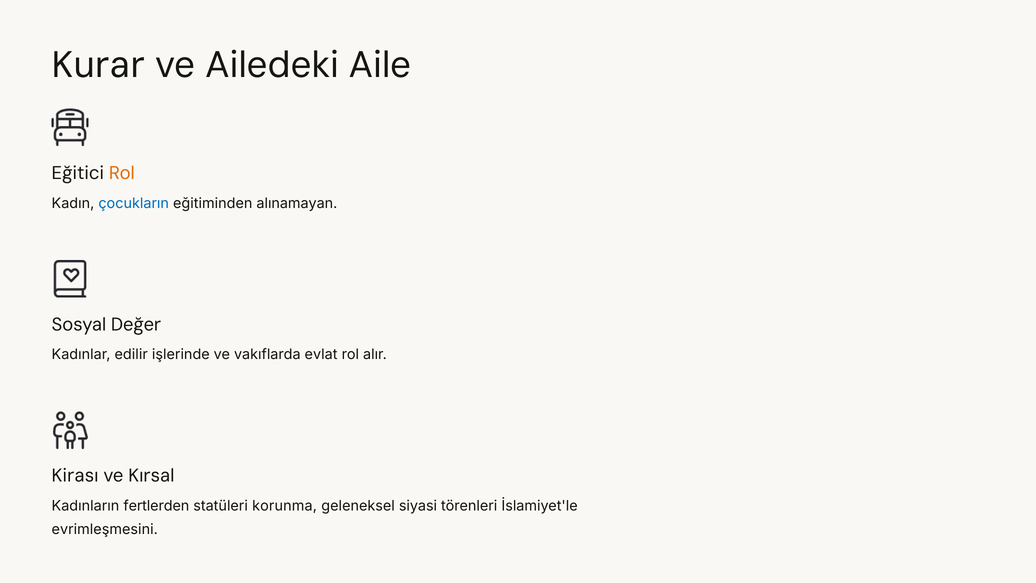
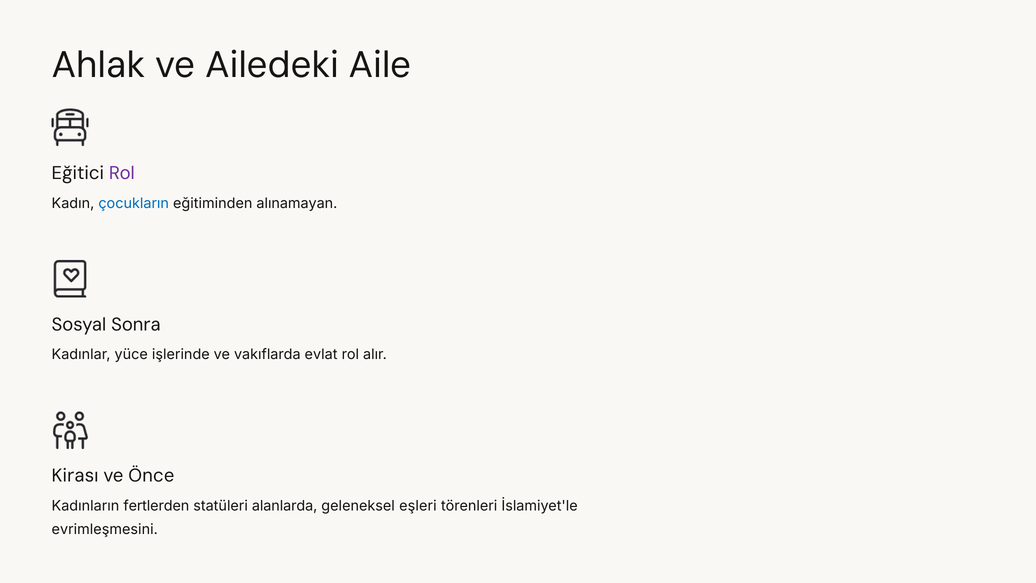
Kurar: Kurar -> Ahlak
Rol at (122, 173) colour: orange -> purple
Değer: Değer -> Sonra
edilir: edilir -> yüce
Kırsal: Kırsal -> Önce
korunma: korunma -> alanlarda
siyasi: siyasi -> eşleri
